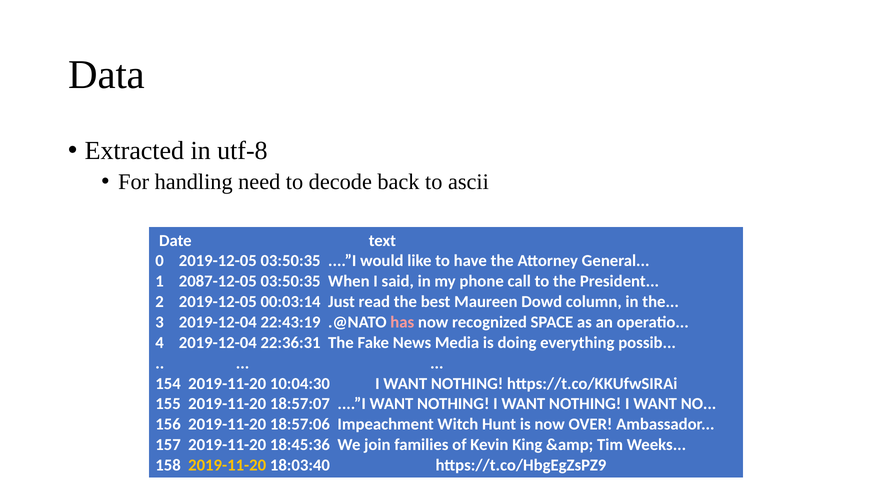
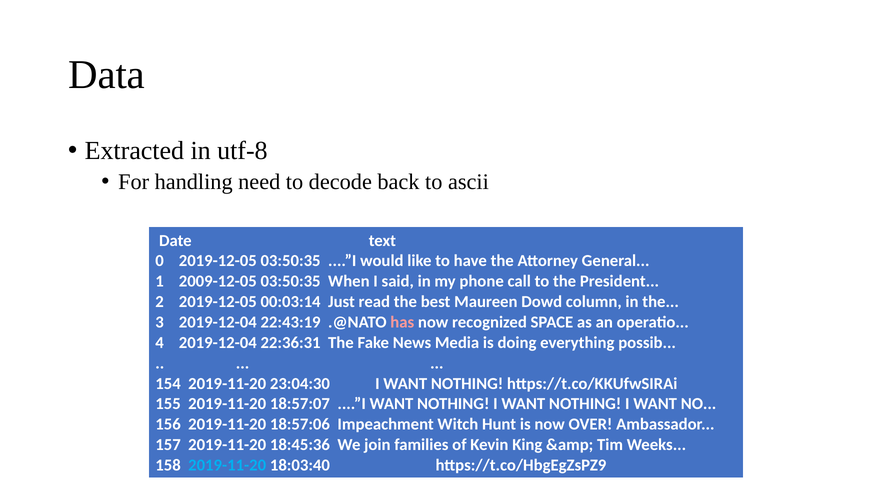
2087-12-05: 2087-12-05 -> 2009-12-05
10:04:30: 10:04:30 -> 23:04:30
2019-11-20 at (227, 465) colour: yellow -> light blue
